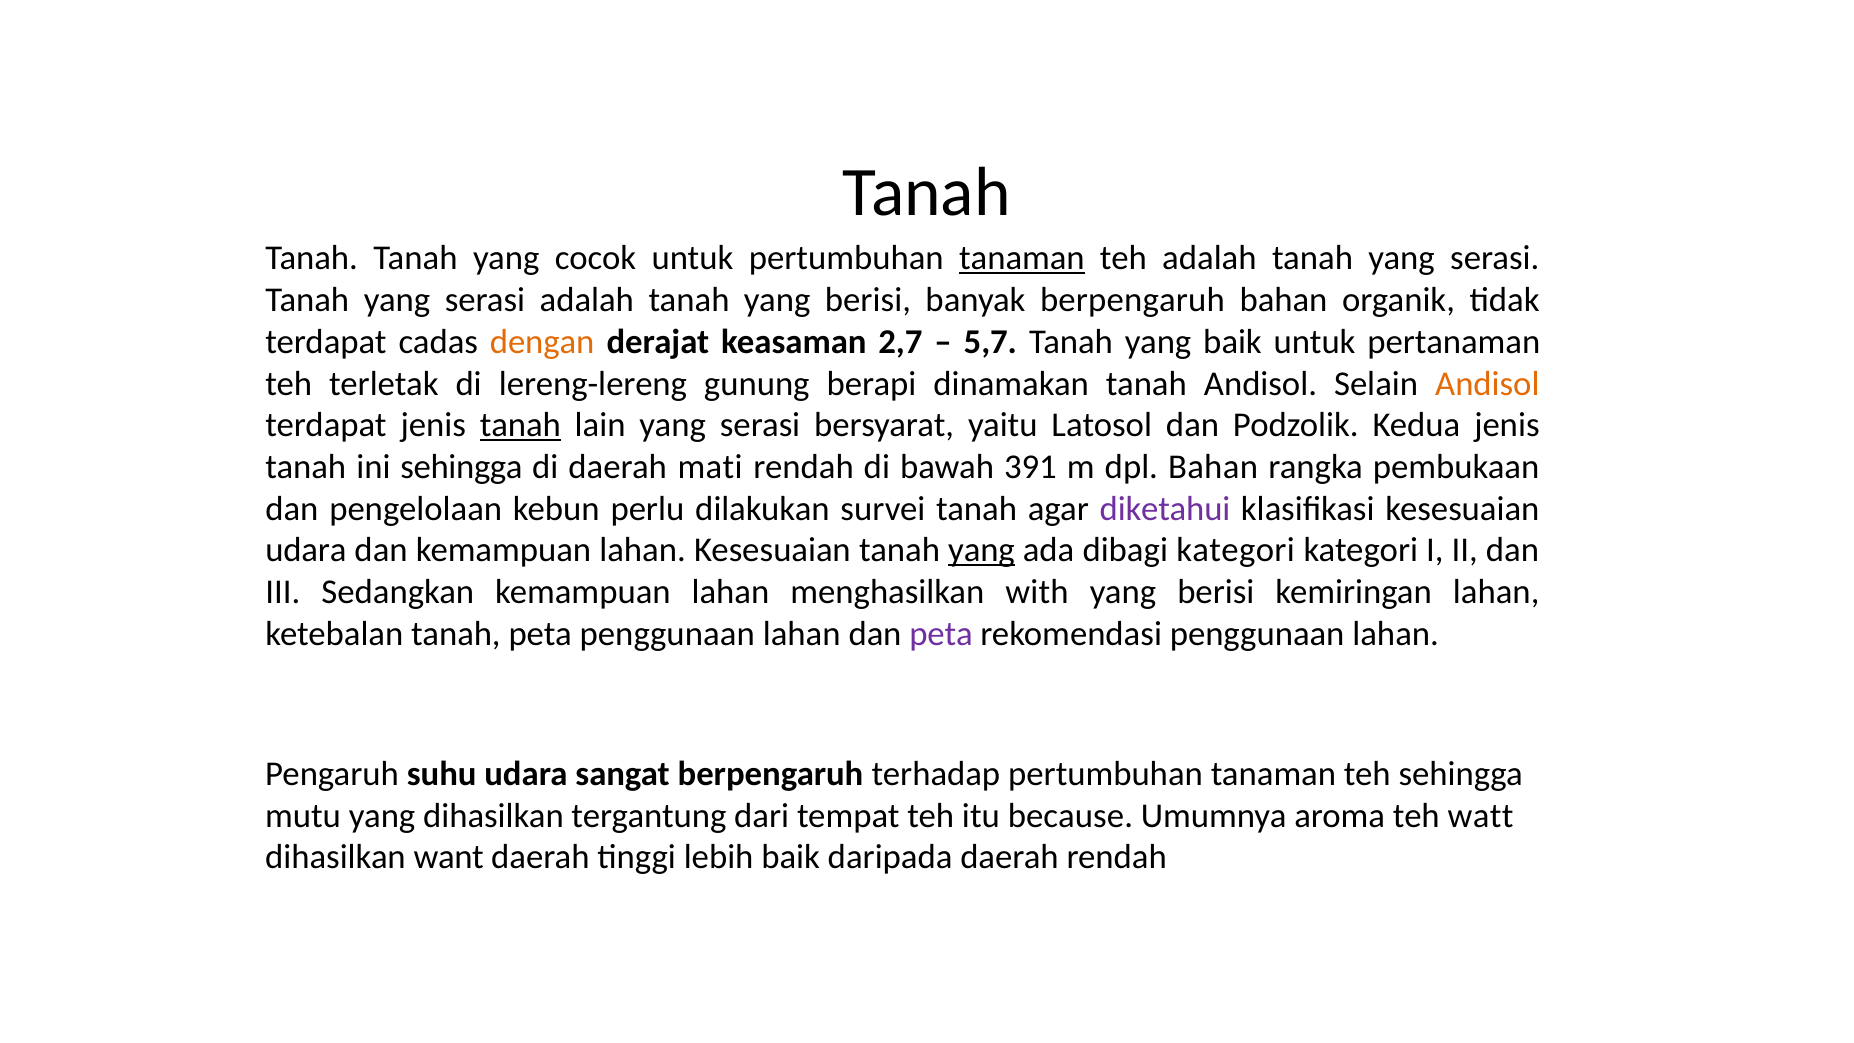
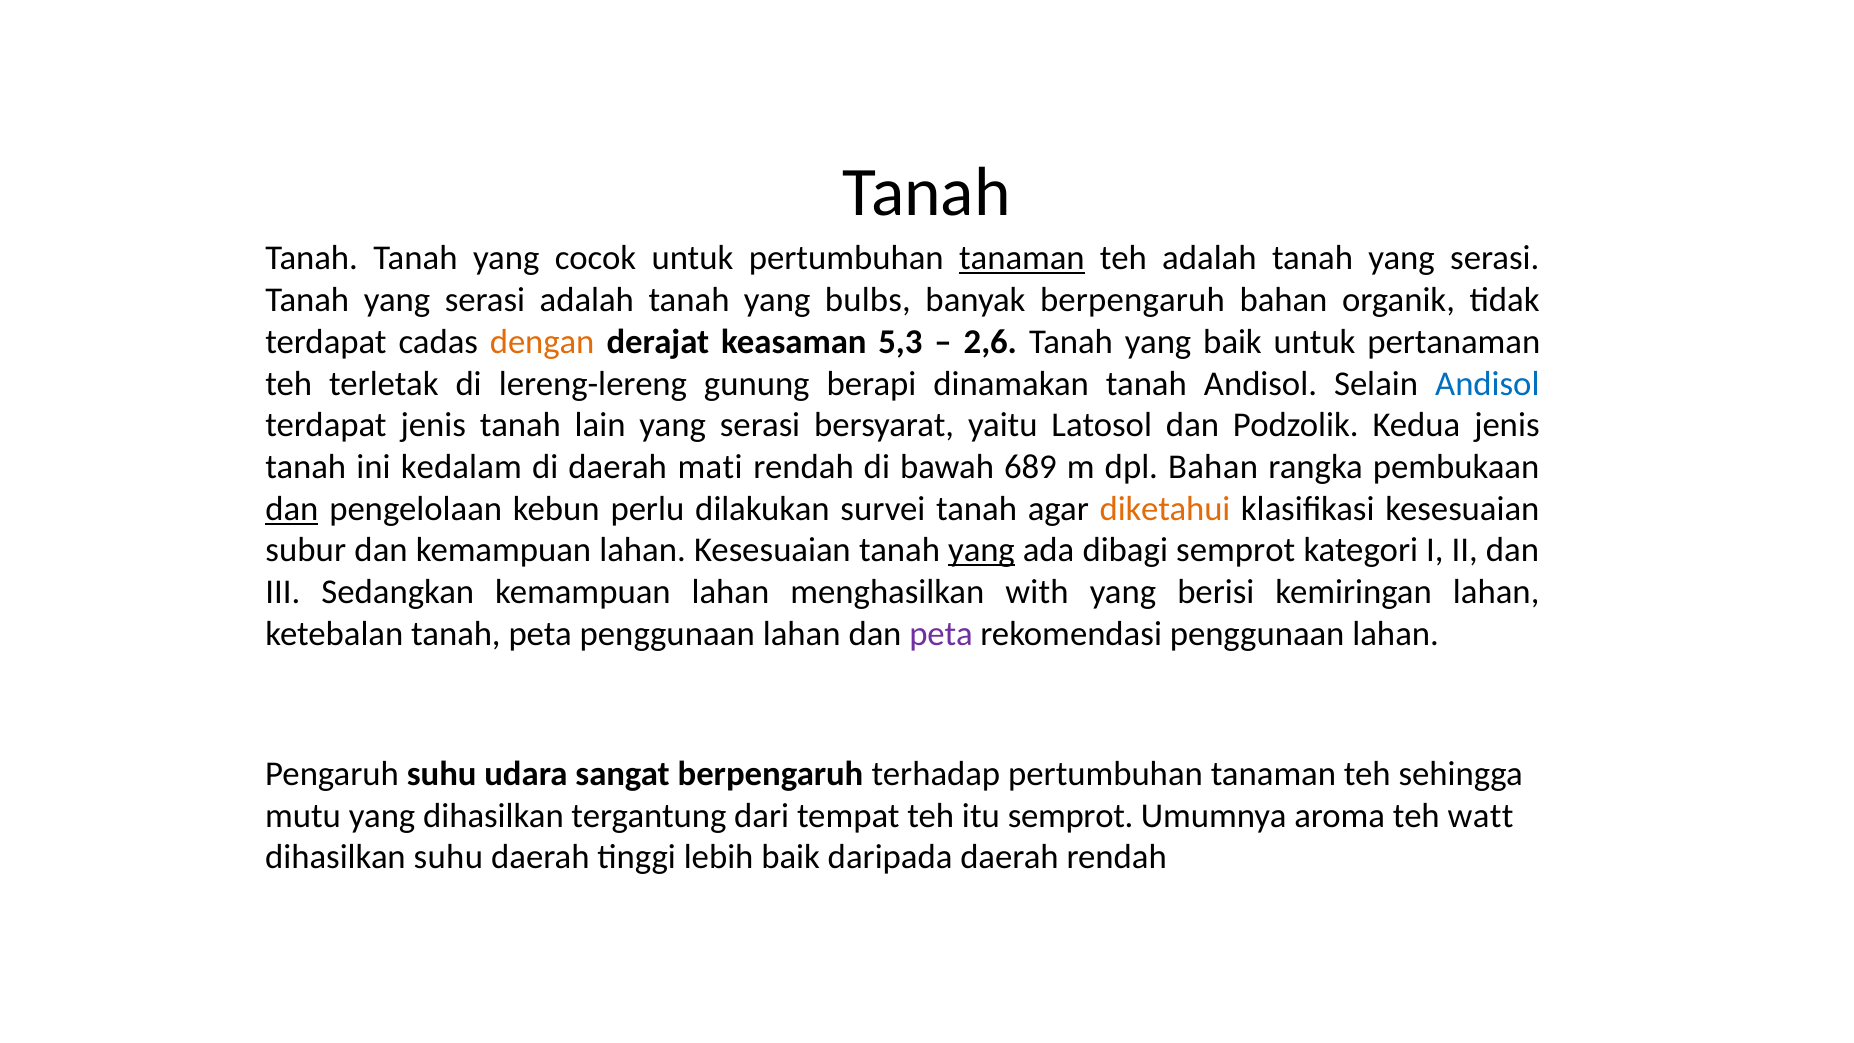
tanah yang berisi: berisi -> bulbs
2,7: 2,7 -> 5,3
5,7: 5,7 -> 2,6
Andisol at (1487, 384) colour: orange -> blue
tanah at (520, 425) underline: present -> none
ini sehingga: sehingga -> kedalam
391: 391 -> 689
dan at (292, 509) underline: none -> present
diketahui colour: purple -> orange
udara at (306, 550): udara -> subur
dibagi kategori: kategori -> semprot
itu because: because -> semprot
dihasilkan want: want -> suhu
